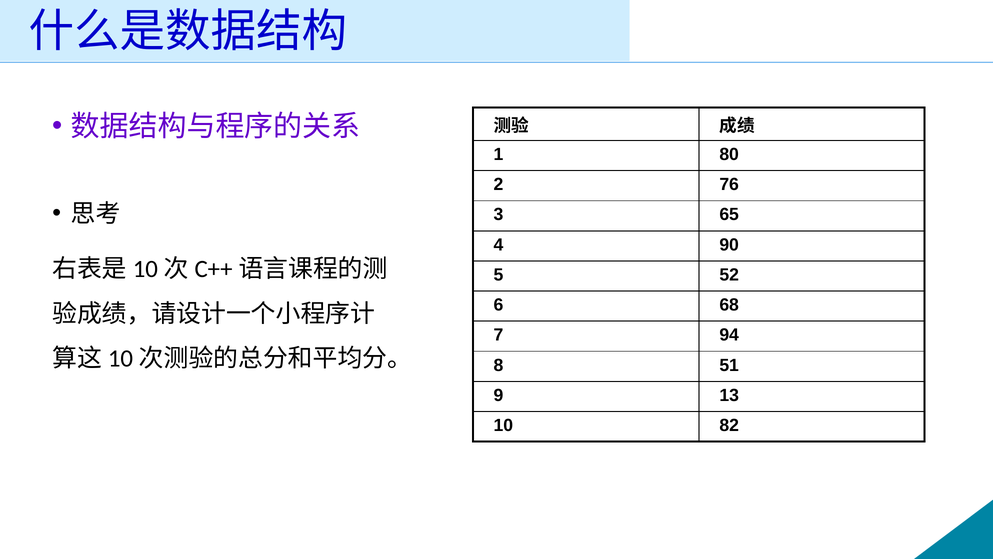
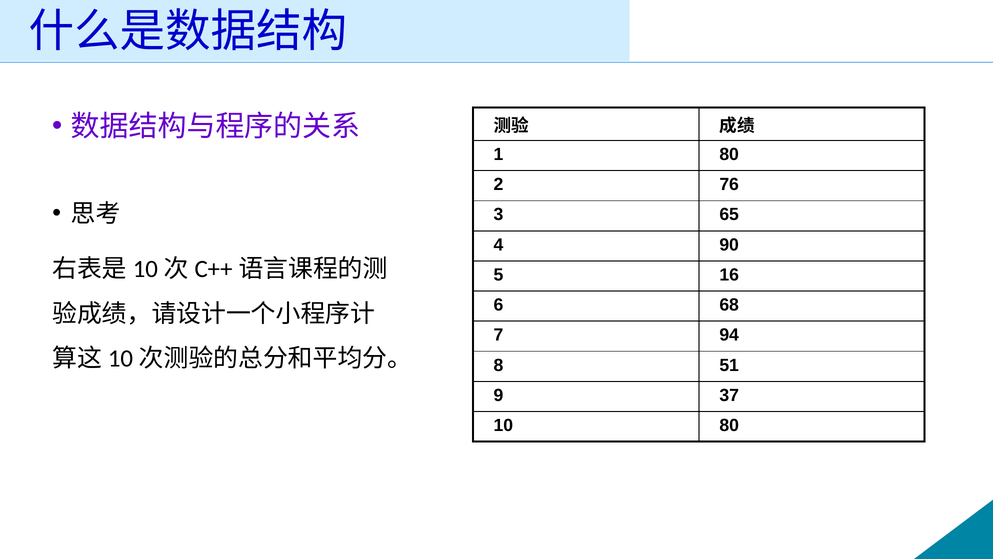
52: 52 -> 16
13: 13 -> 37
10 82: 82 -> 80
